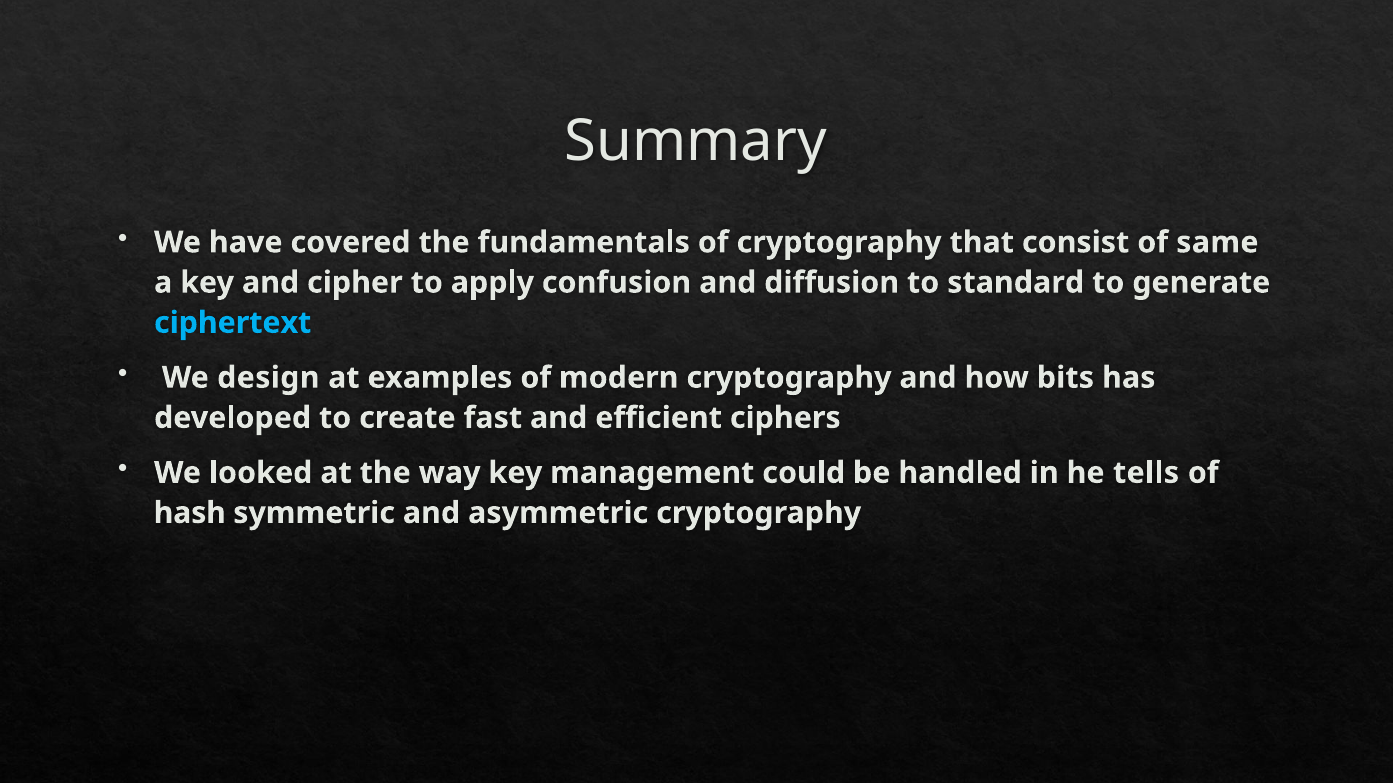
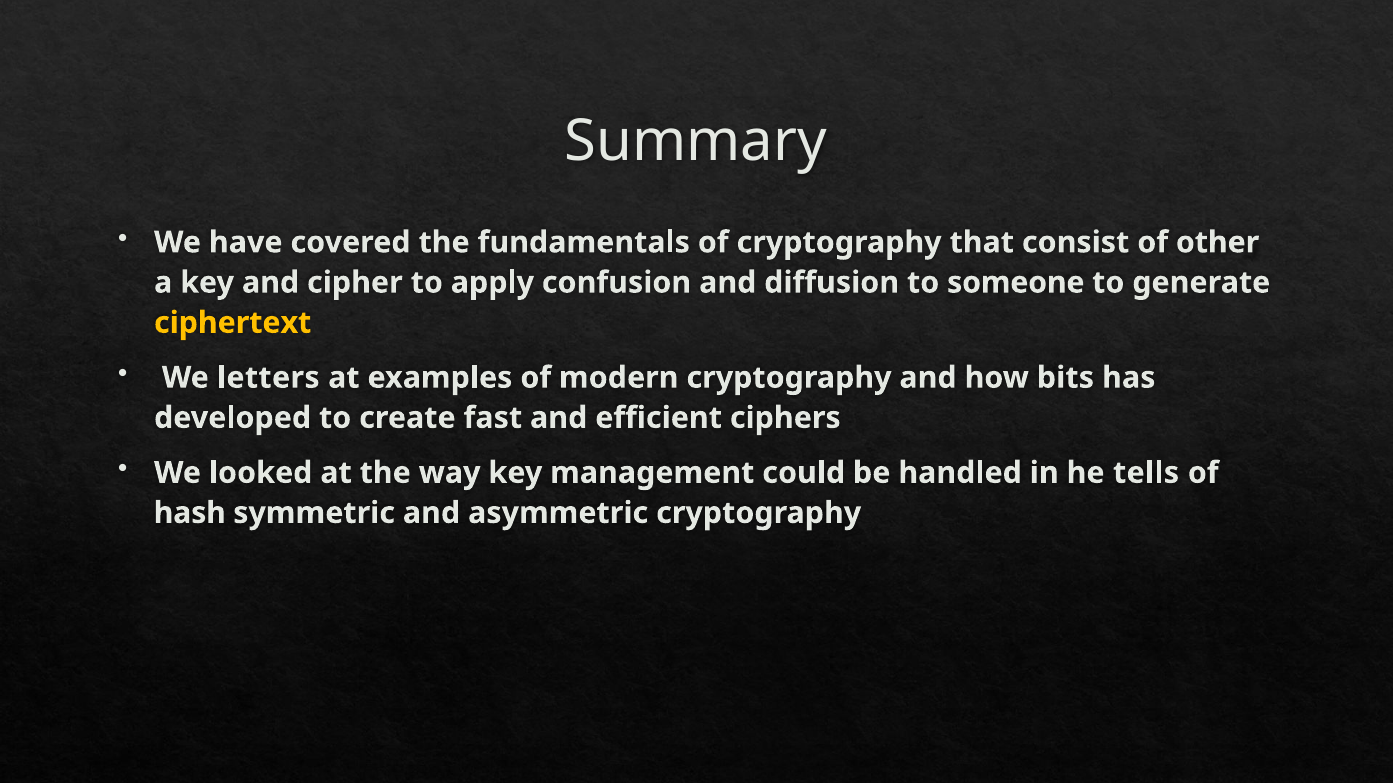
same: same -> other
standard: standard -> someone
ciphertext colour: light blue -> yellow
design: design -> letters
